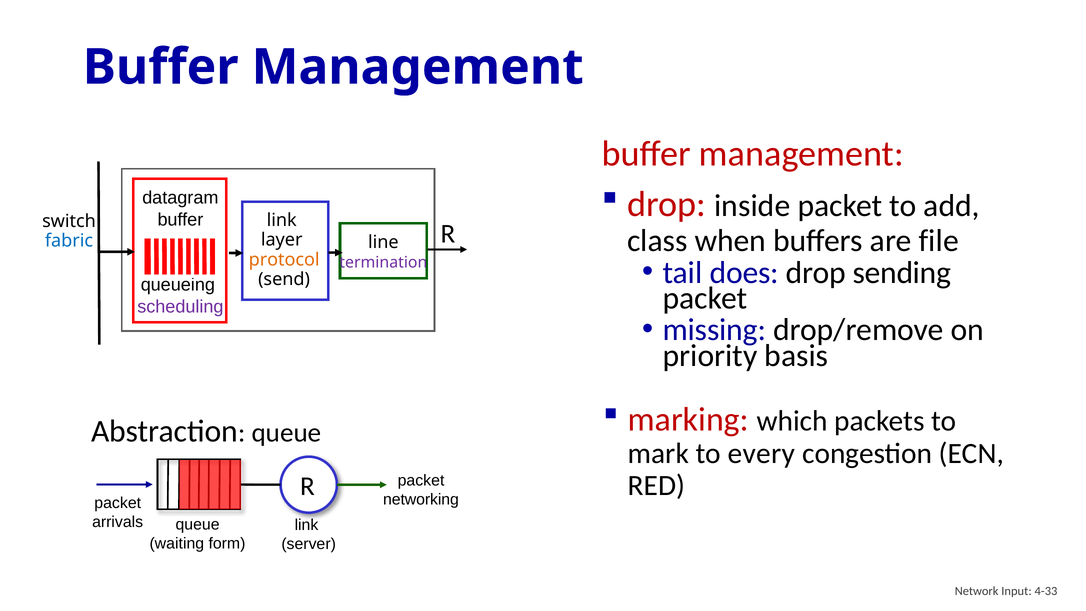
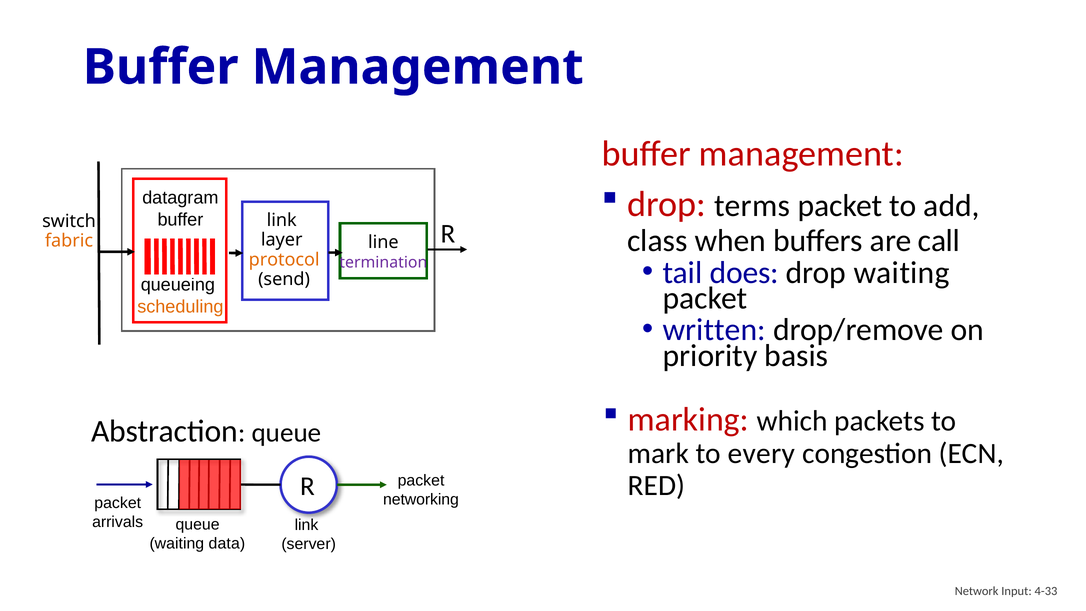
inside: inside -> terms
file: file -> call
fabric colour: blue -> orange
drop sending: sending -> waiting
scheduling colour: purple -> orange
missing: missing -> written
form: form -> data
